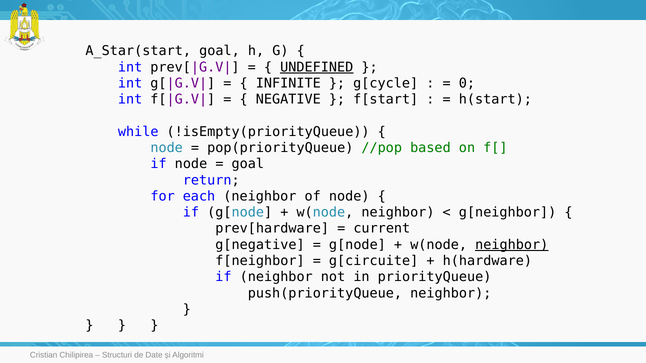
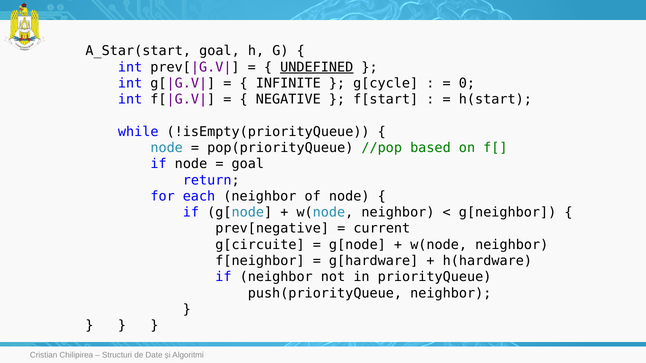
prev[hardware: prev[hardware -> prev[negative
g[negative: g[negative -> g[circuite
neighbor at (512, 245) underline: present -> none
g[circuite: g[circuite -> g[hardware
